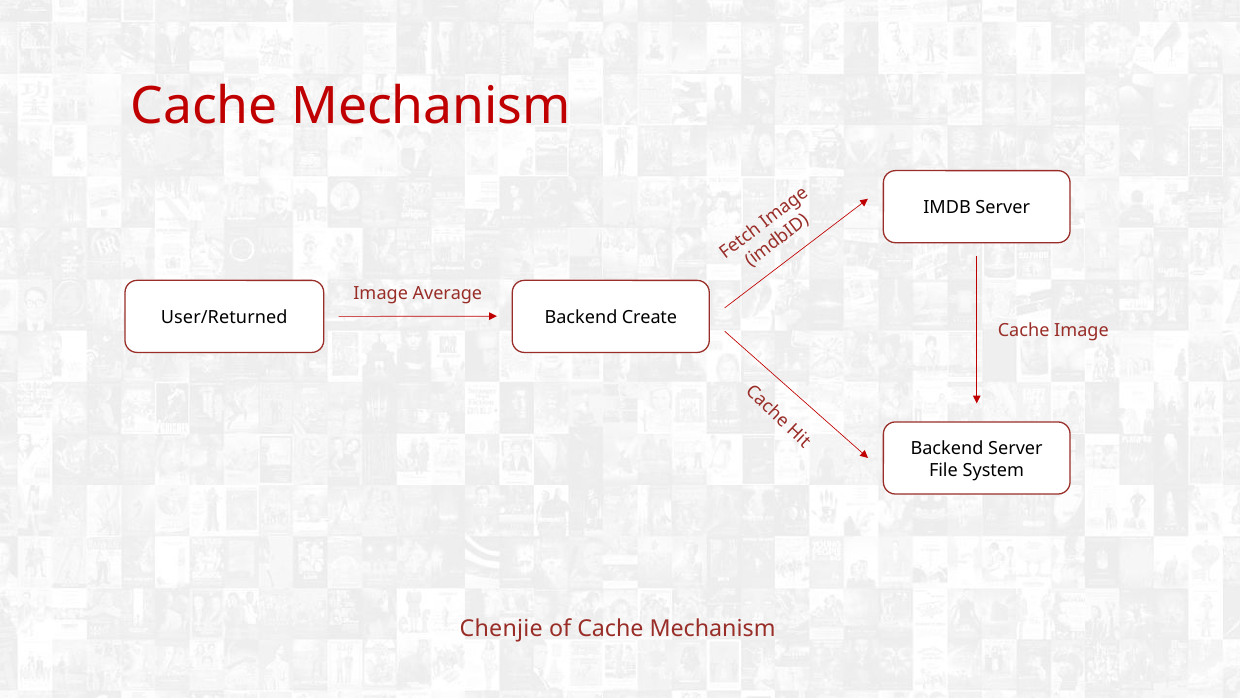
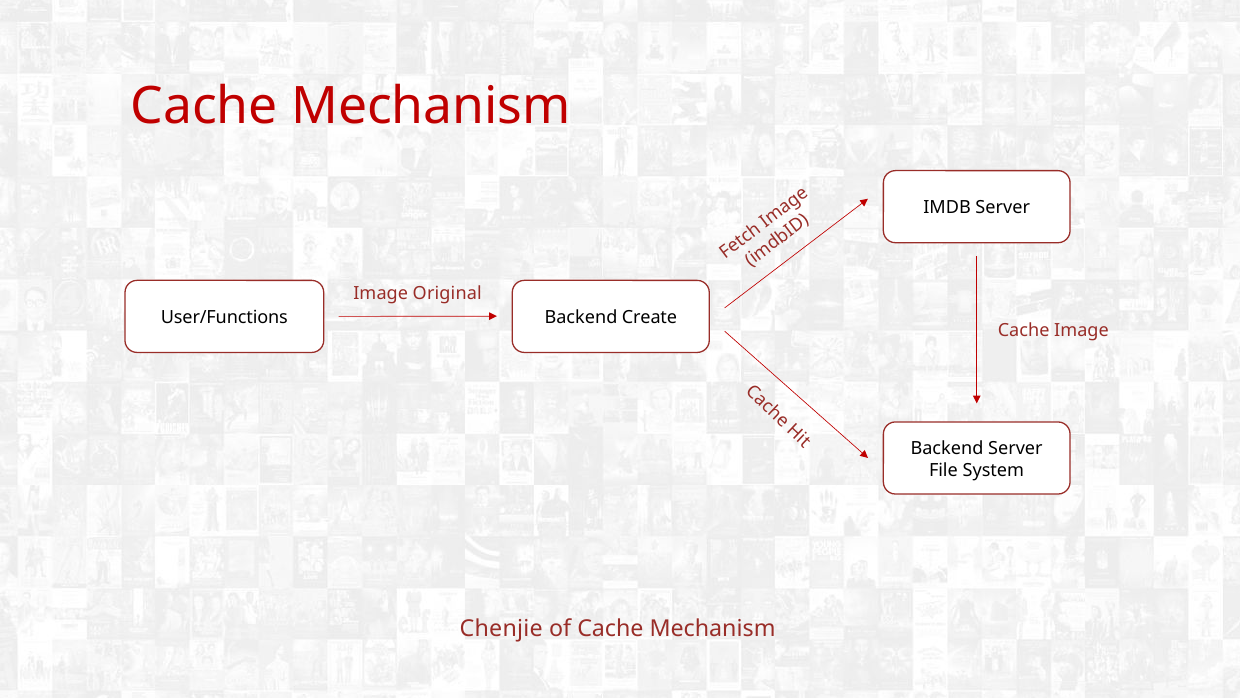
Average: Average -> Original
User/Returned: User/Returned -> User/Functions
